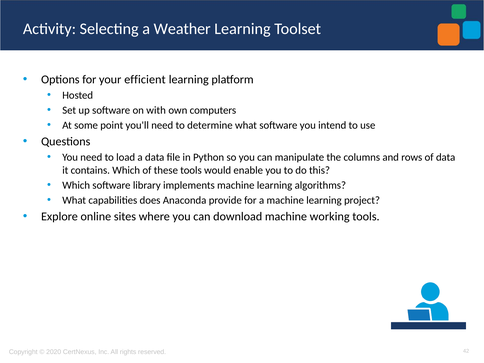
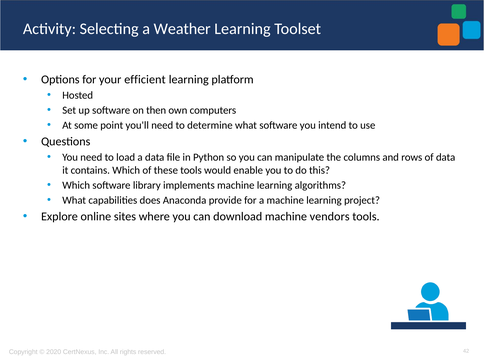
with: with -> then
working: working -> vendors
